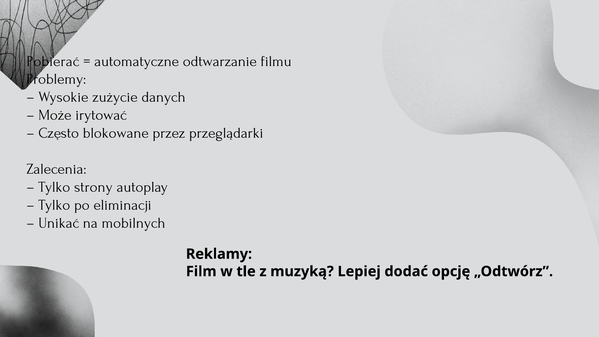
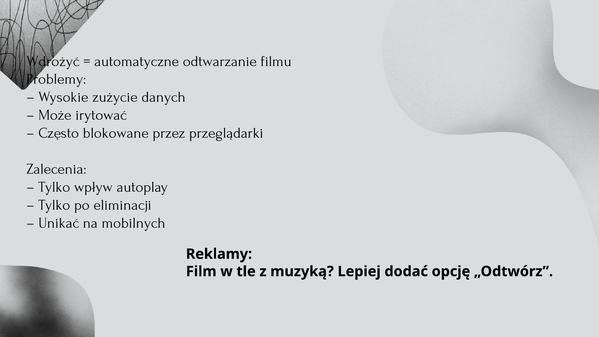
Pobierać: Pobierać -> Wdrożyć
strony: strony -> wpływ
